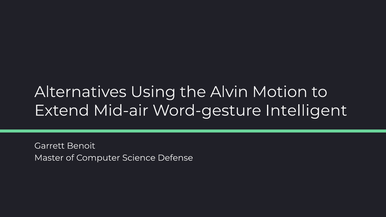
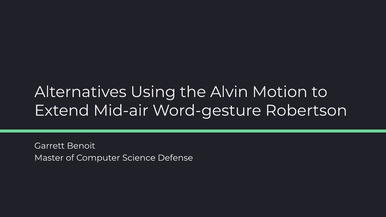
Intelligent: Intelligent -> Robertson
